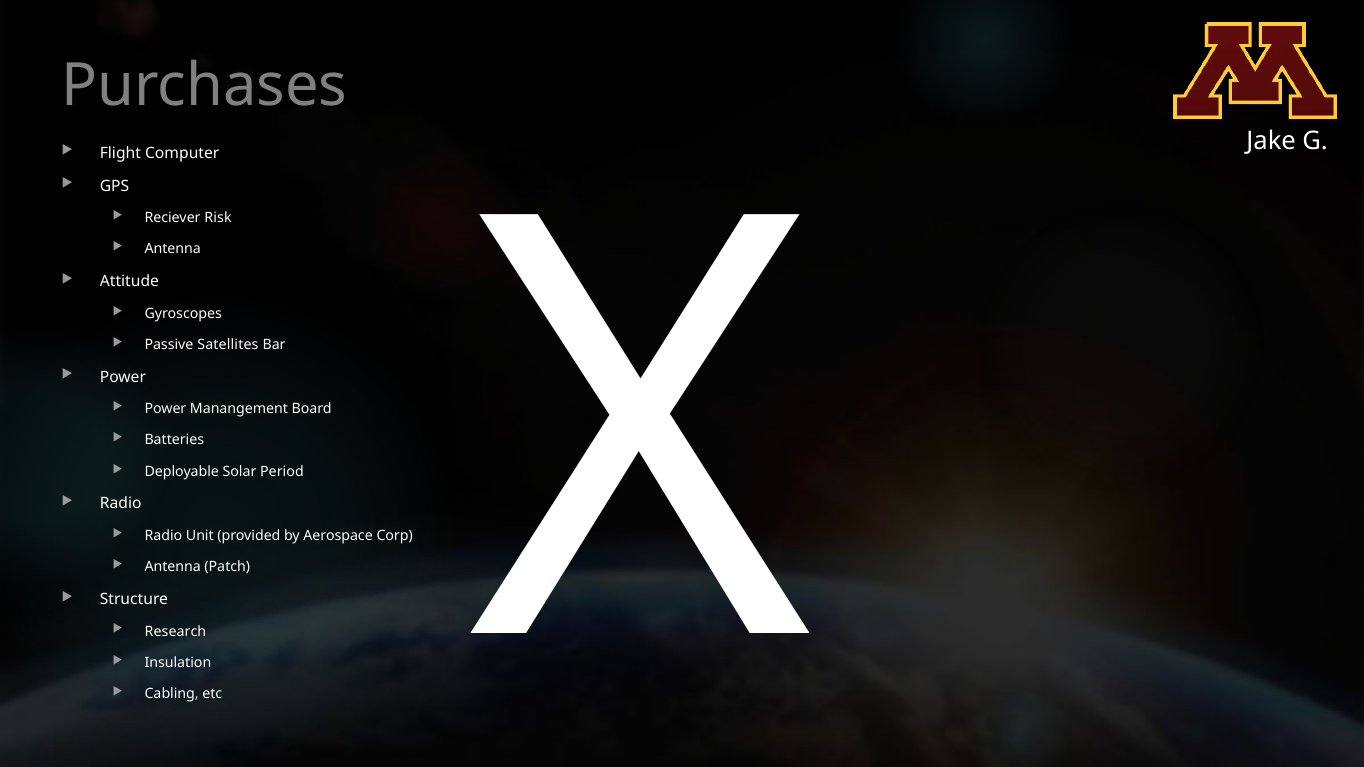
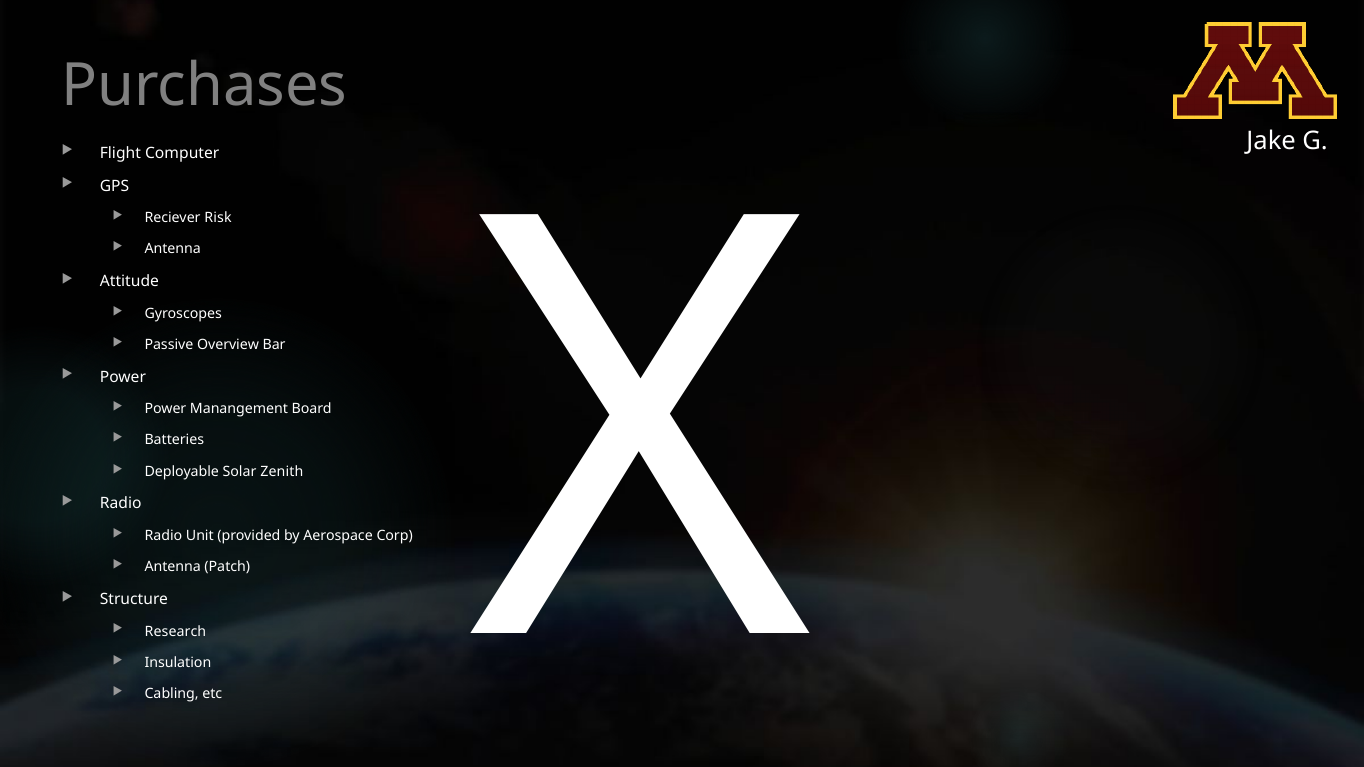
Satellites: Satellites -> Overview
Period: Period -> Zenith
